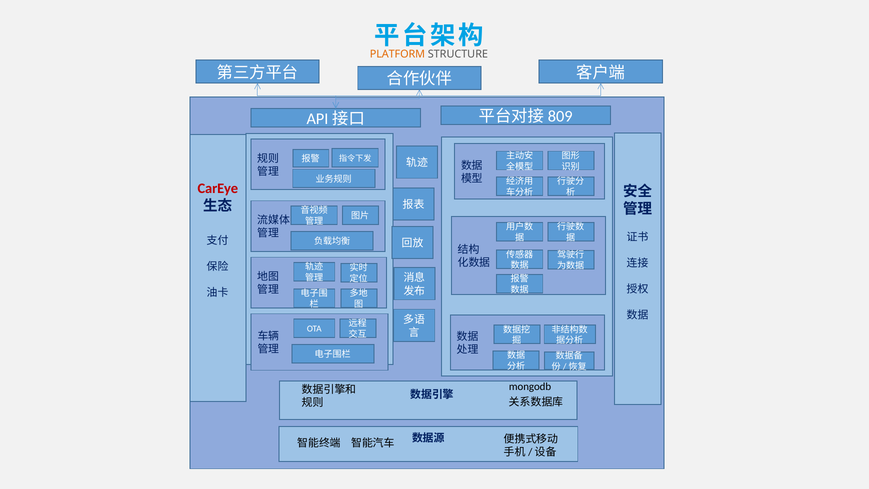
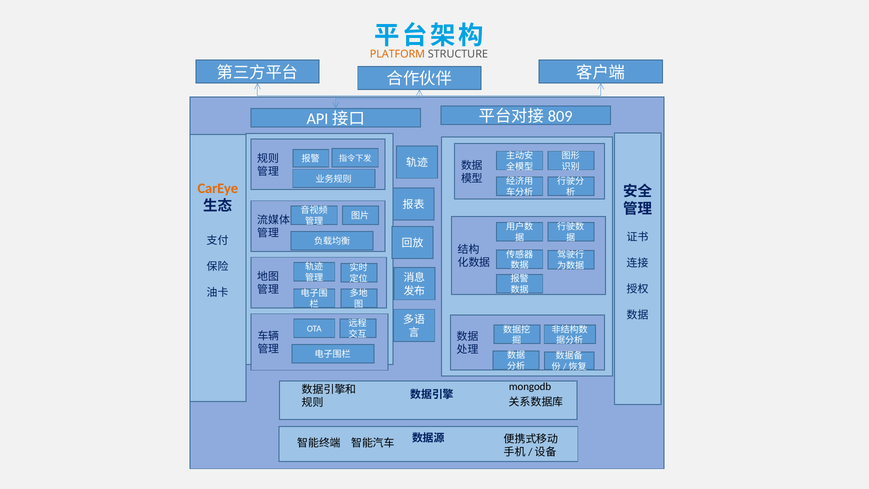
CarEye colour: red -> orange
